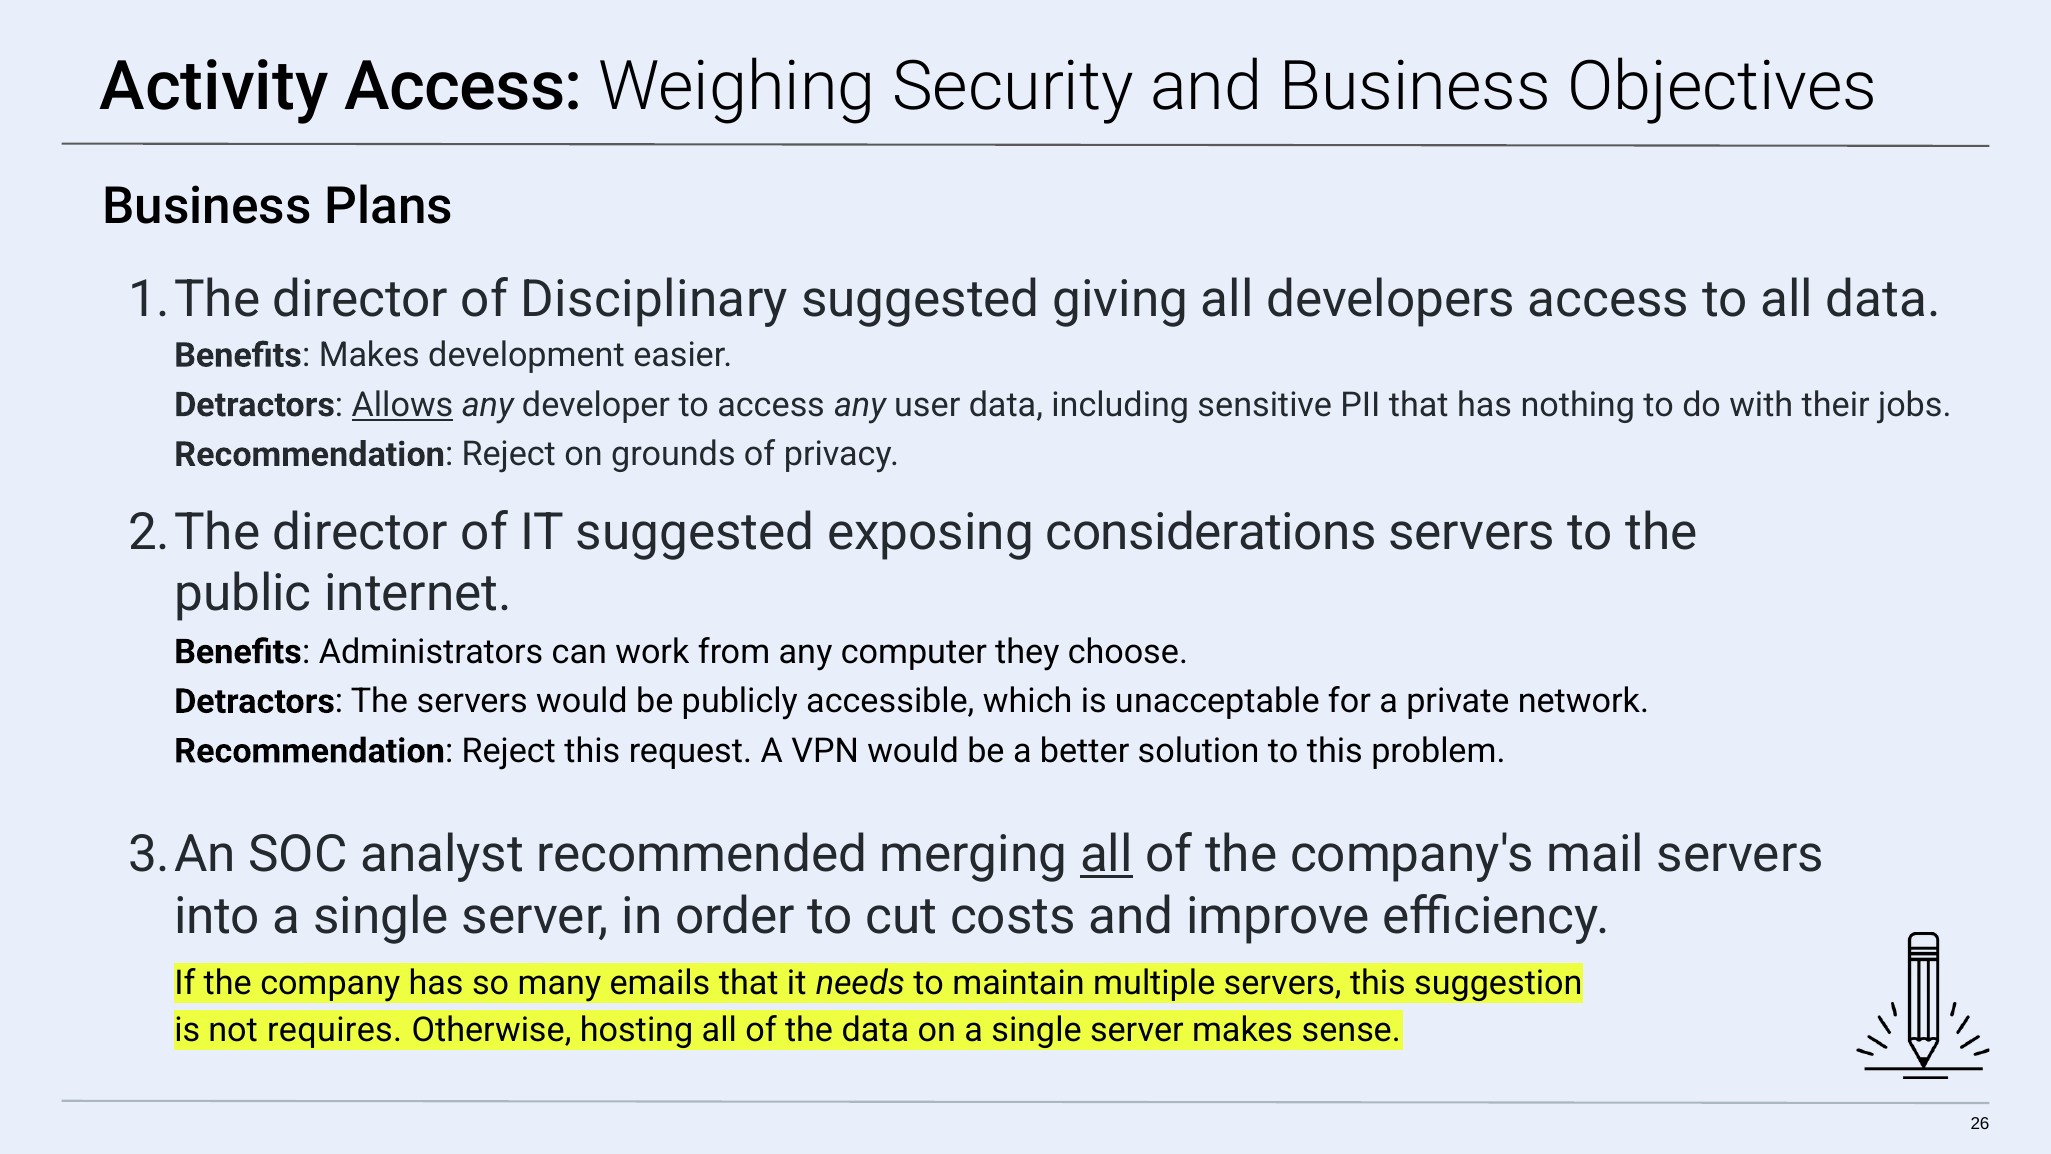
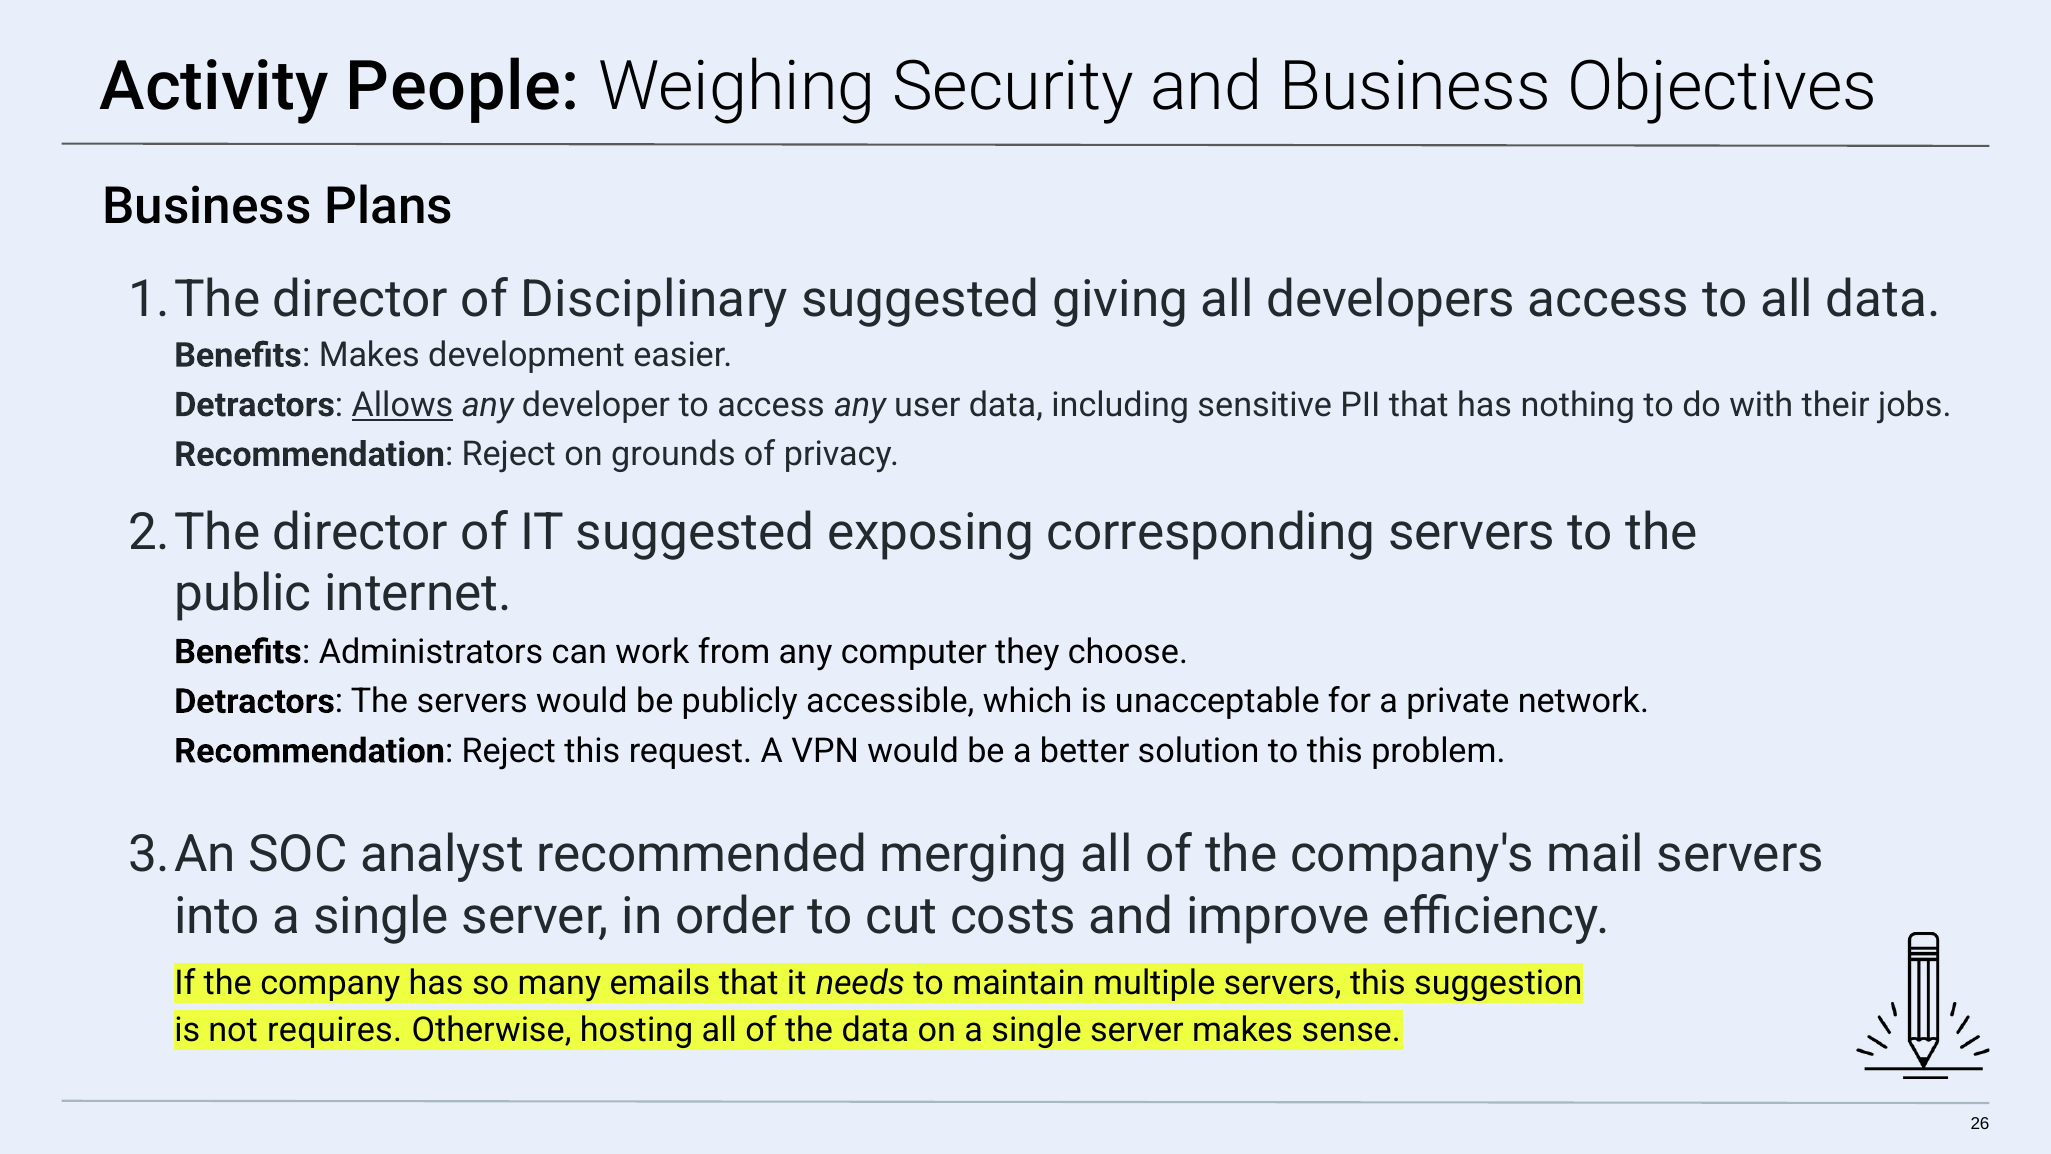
Activity Access: Access -> People
considerations: considerations -> corresponding
all at (1106, 855) underline: present -> none
